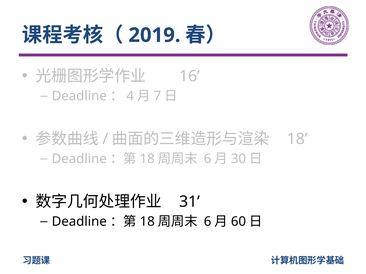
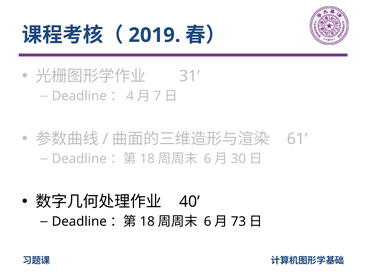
16: 16 -> 31
18 at (297, 139): 18 -> 61
31: 31 -> 40
60: 60 -> 73
